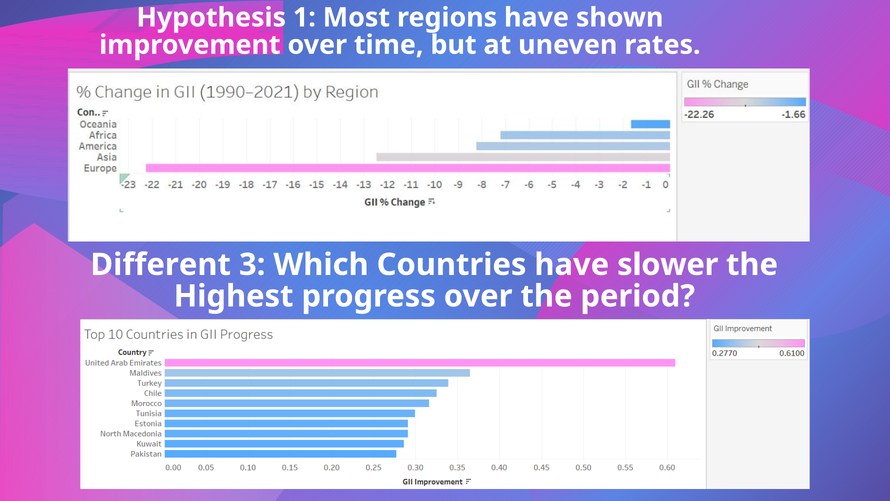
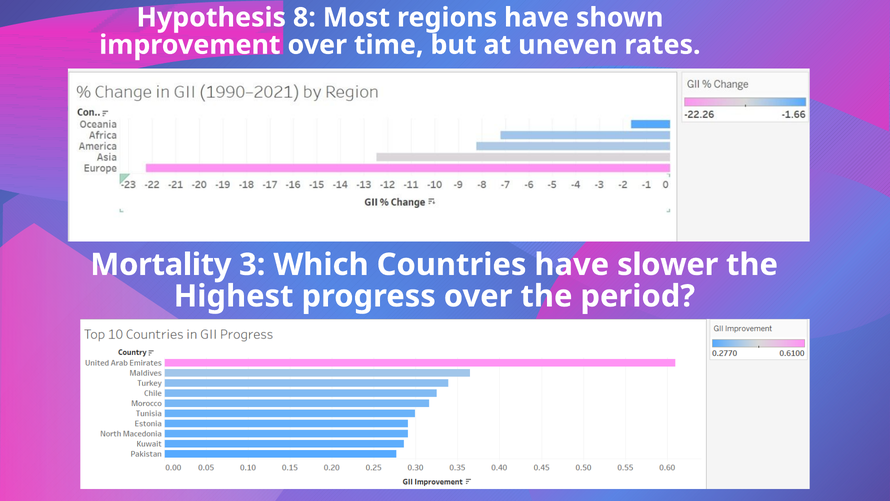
1: 1 -> 8
Different: Different -> Mortality
